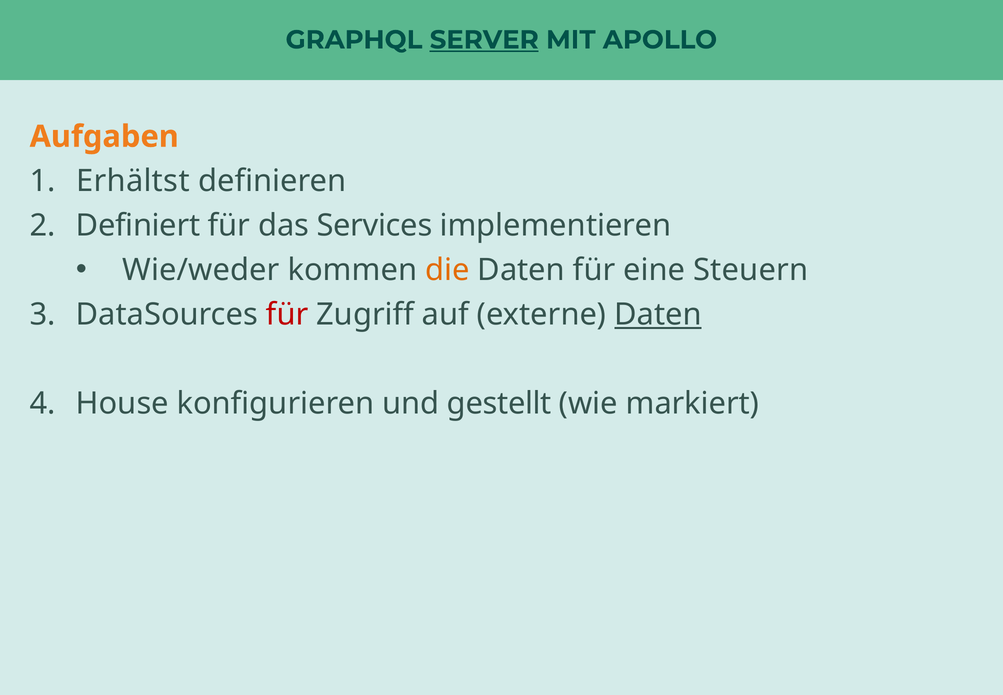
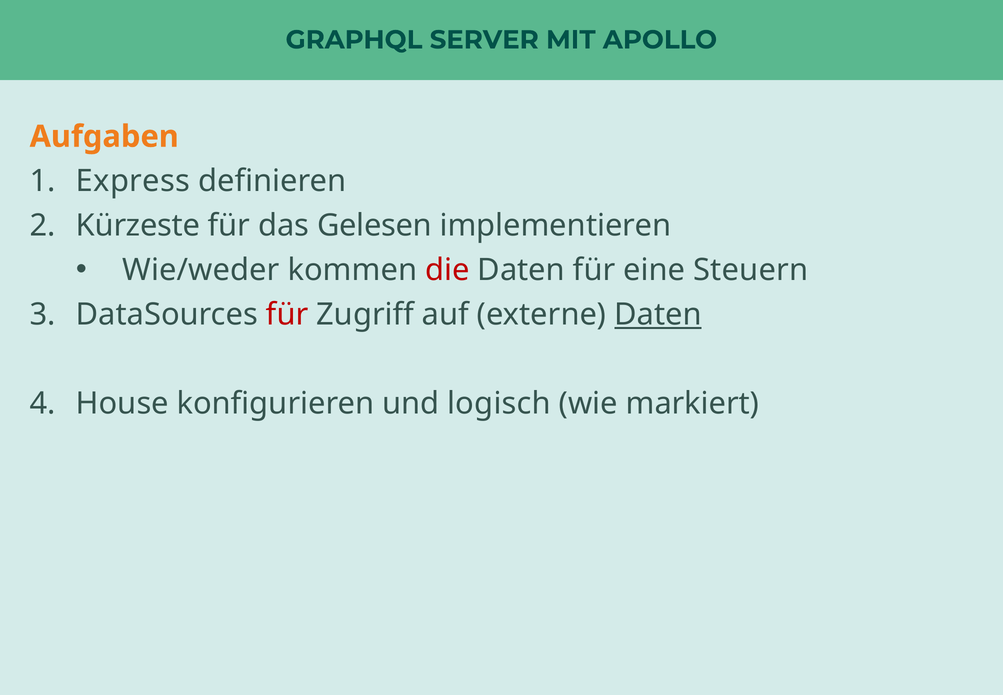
SERVER underline: present -> none
Erhältst: Erhältst -> Express
Definiert: Definiert -> Kürzeste
Services: Services -> Gelesen
die colour: orange -> red
gestellt: gestellt -> logisch
